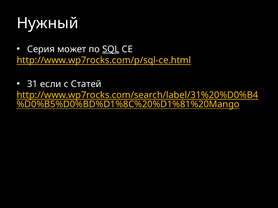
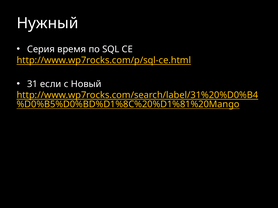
может: может -> время
SQL underline: present -> none
Статей: Статей -> Новый
